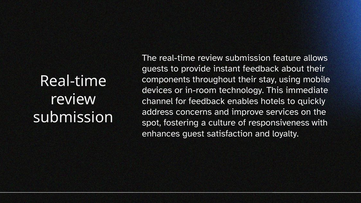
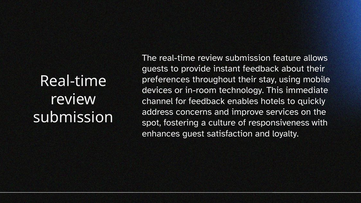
components: components -> preferences
